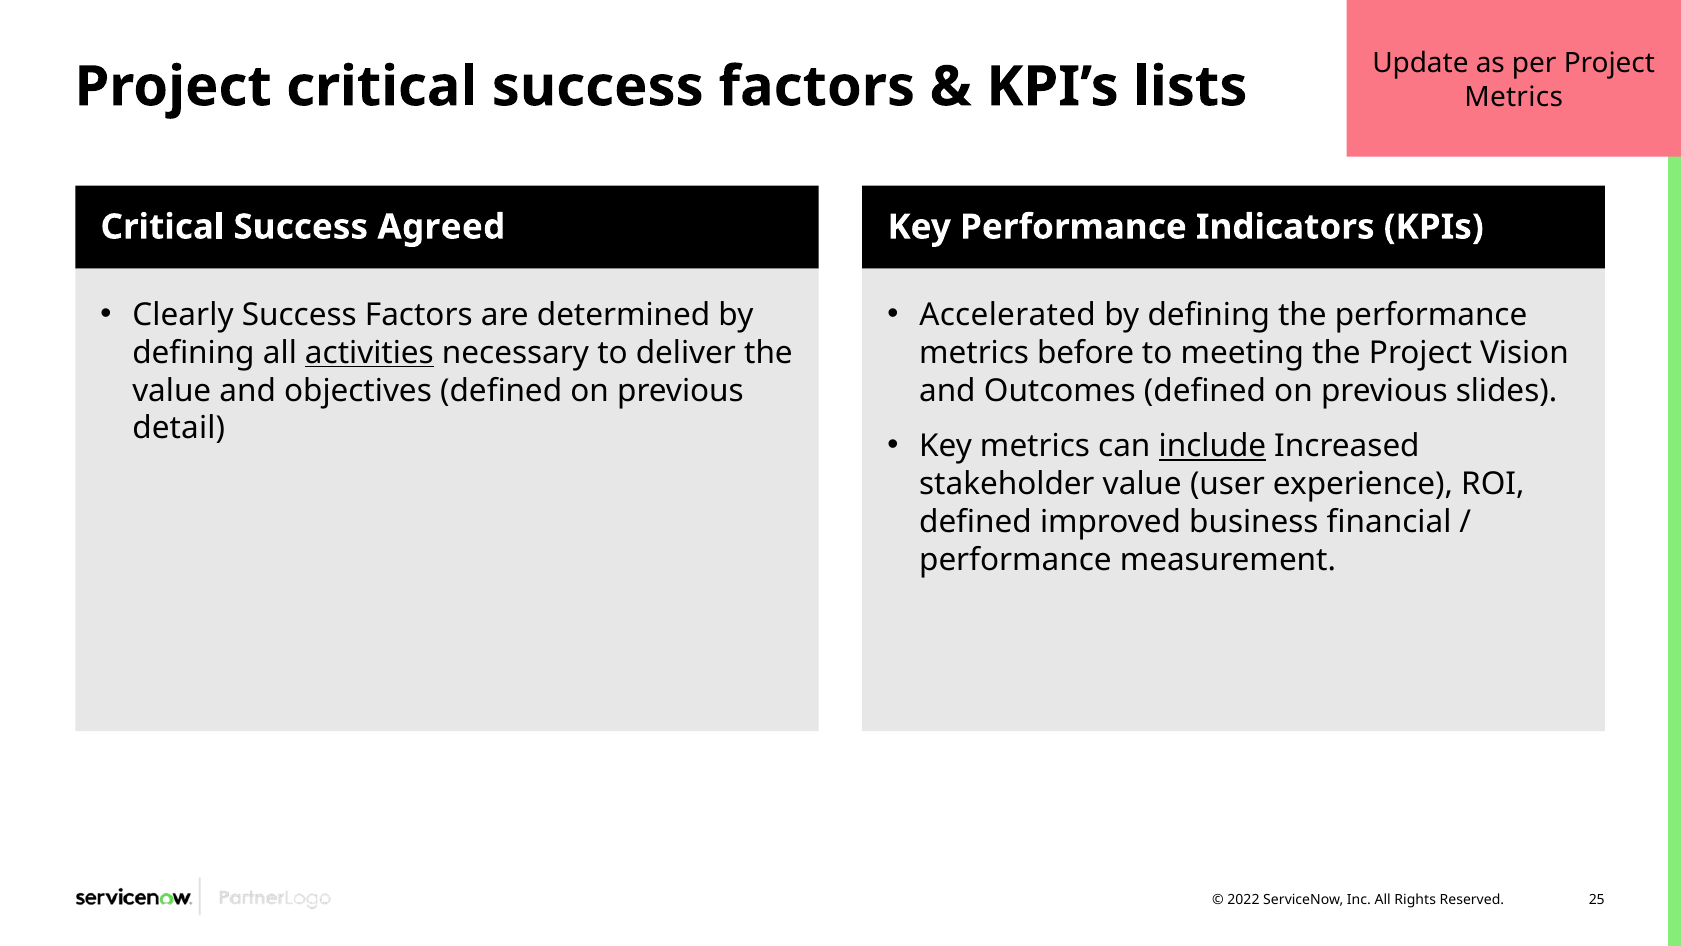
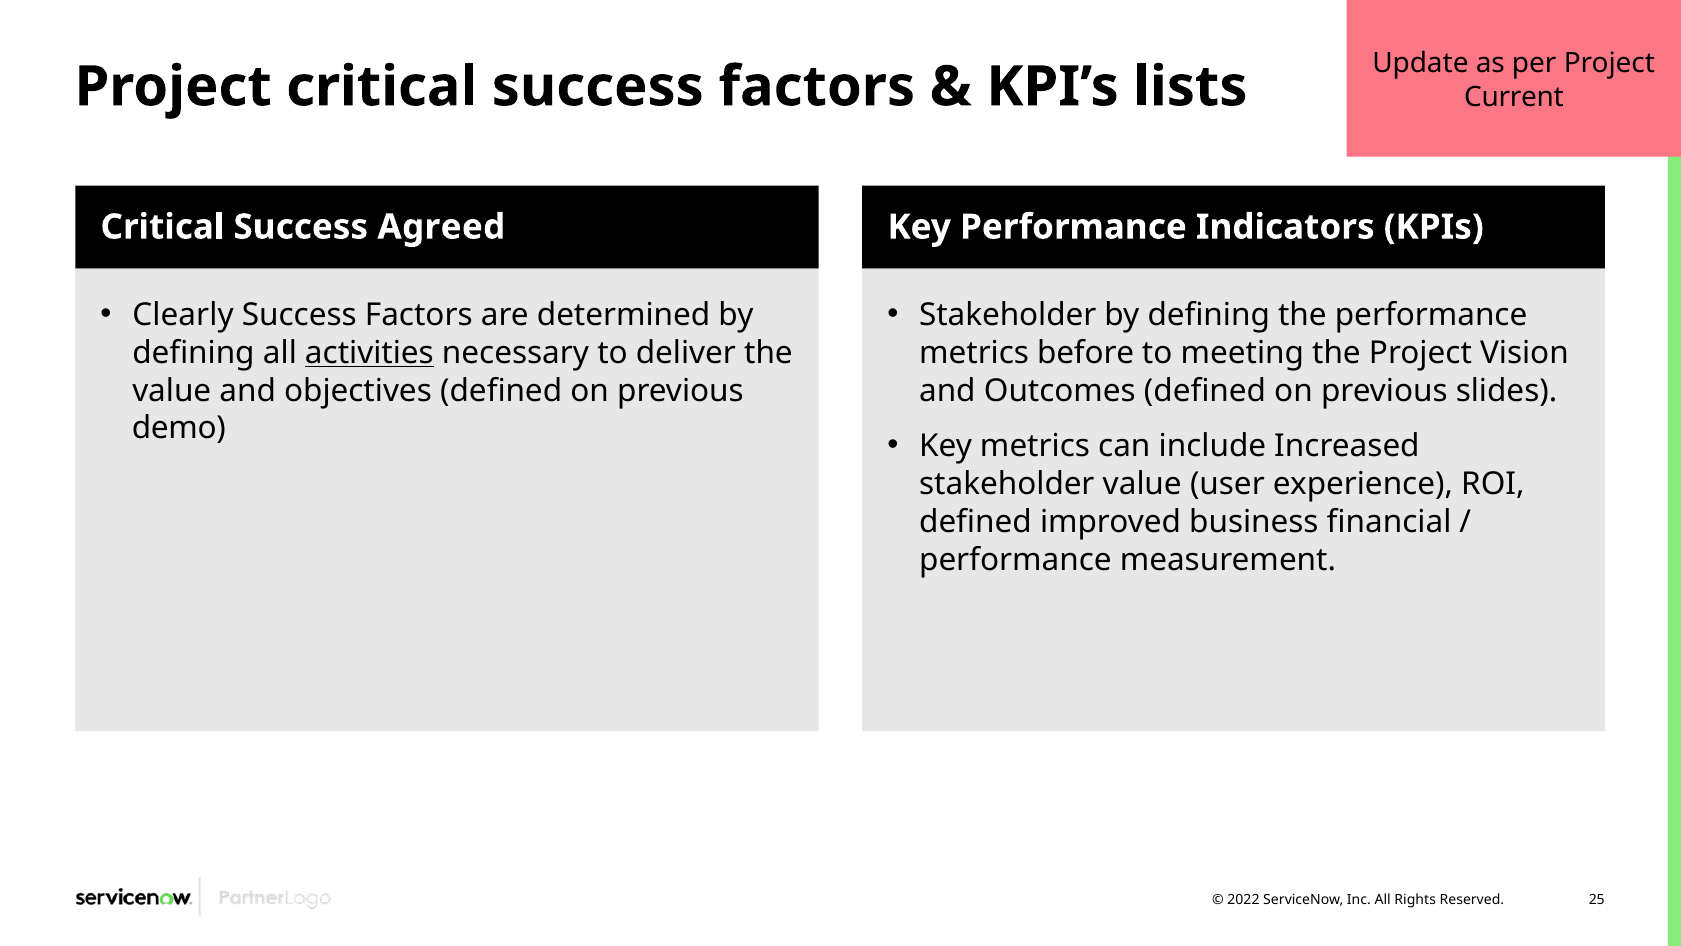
Metrics at (1514, 97): Metrics -> Current
Accelerated at (1008, 315): Accelerated -> Stakeholder
detail: detail -> demo
include underline: present -> none
